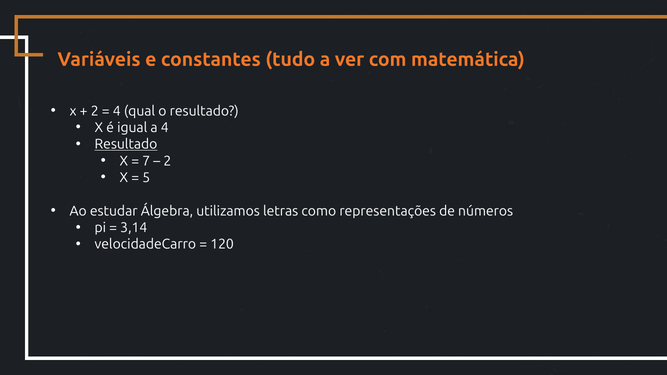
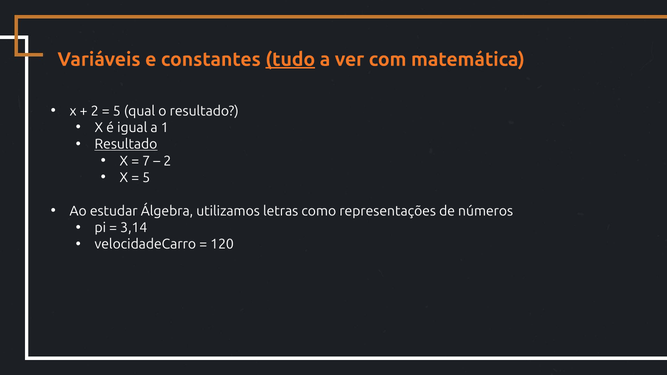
tudo underline: none -> present
4 at (117, 111): 4 -> 5
a 4: 4 -> 1
